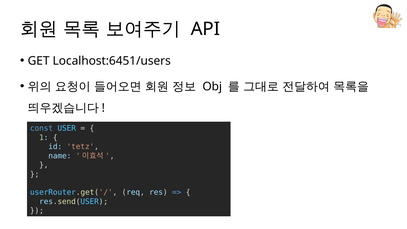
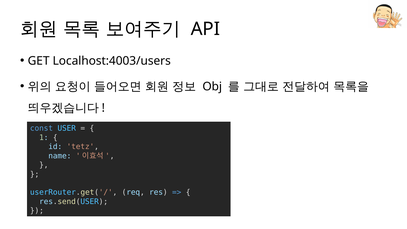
Localhost:6451/users: Localhost:6451/users -> Localhost:4003/users
